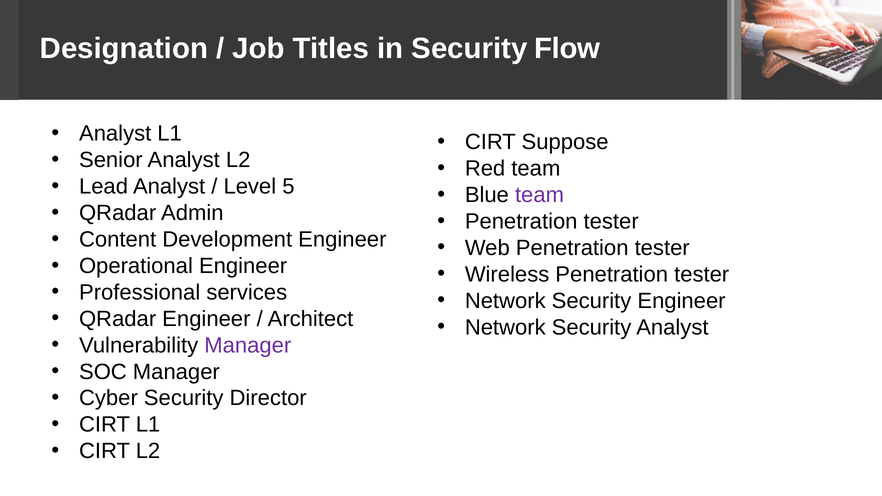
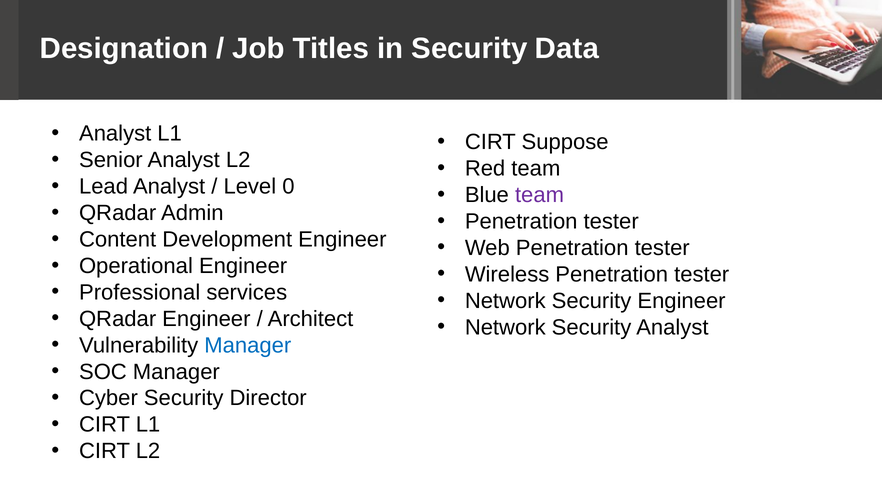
Flow: Flow -> Data
5: 5 -> 0
Manager at (248, 345) colour: purple -> blue
